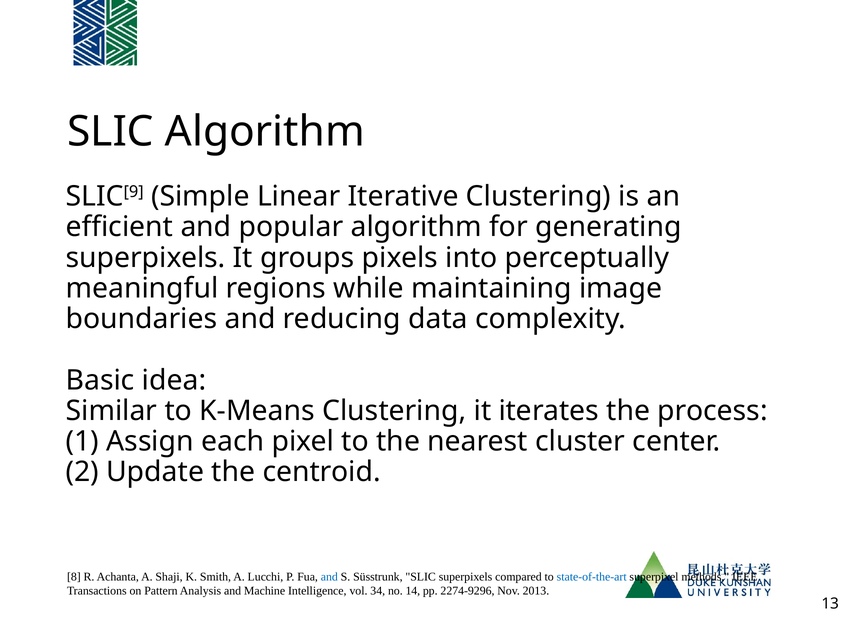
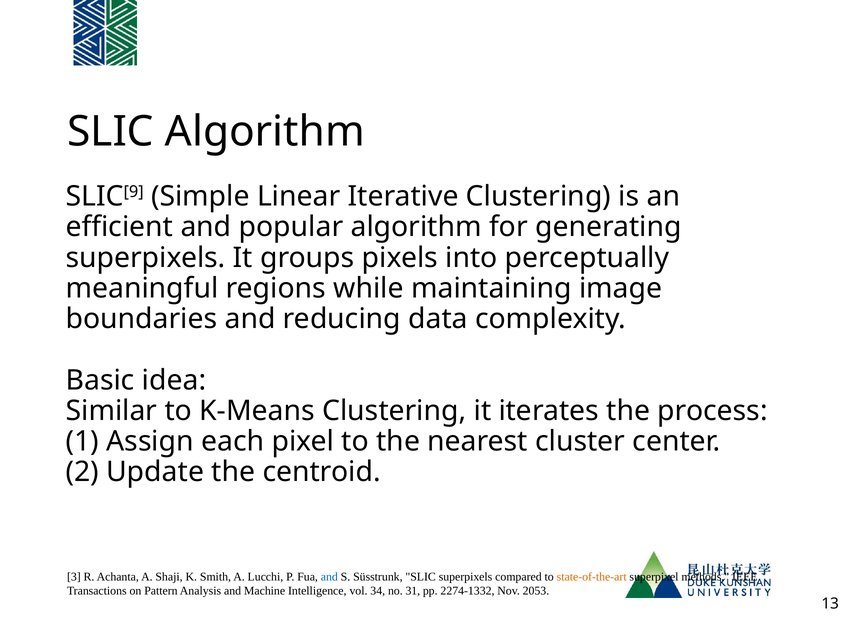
8: 8 -> 3
state-of-the-art colour: blue -> orange
14: 14 -> 31
2274-9296: 2274-9296 -> 2274-1332
2013: 2013 -> 2053
